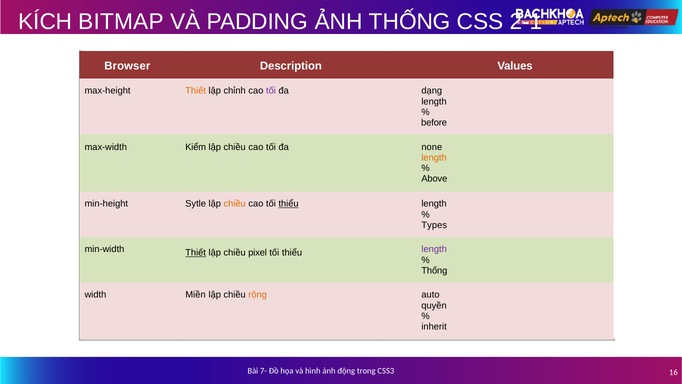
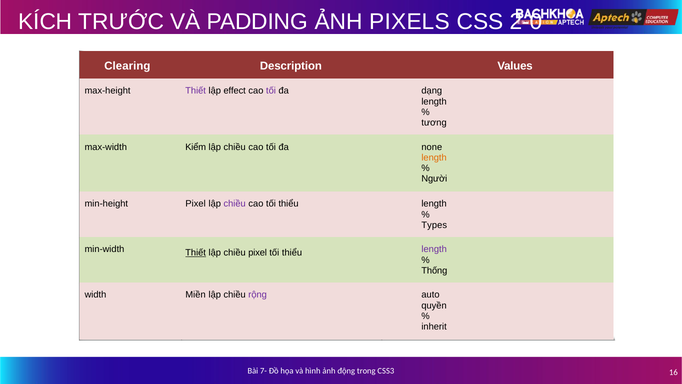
BITMAP: BITMAP -> TRƯỚC
ẢNH THỐNG: THỐNG -> PIXELS
2-1: 2-1 -> 2-0
Browser: Browser -> Clearing
Thiết at (196, 91) colour: orange -> purple
chỉnh: chỉnh -> effect
before: before -> tương
Above: Above -> Người
min-height Sytle: Sytle -> Pixel
chiều at (235, 204) colour: orange -> purple
thiểu at (289, 204) underline: present -> none
rộng colour: orange -> purple
